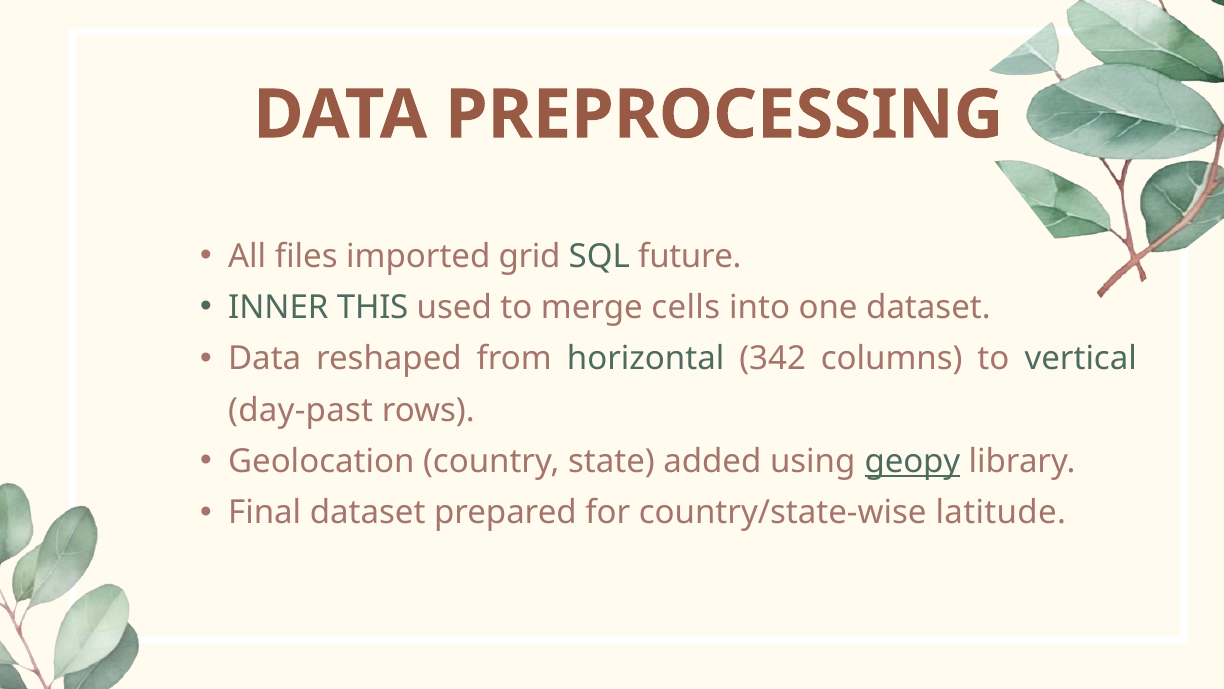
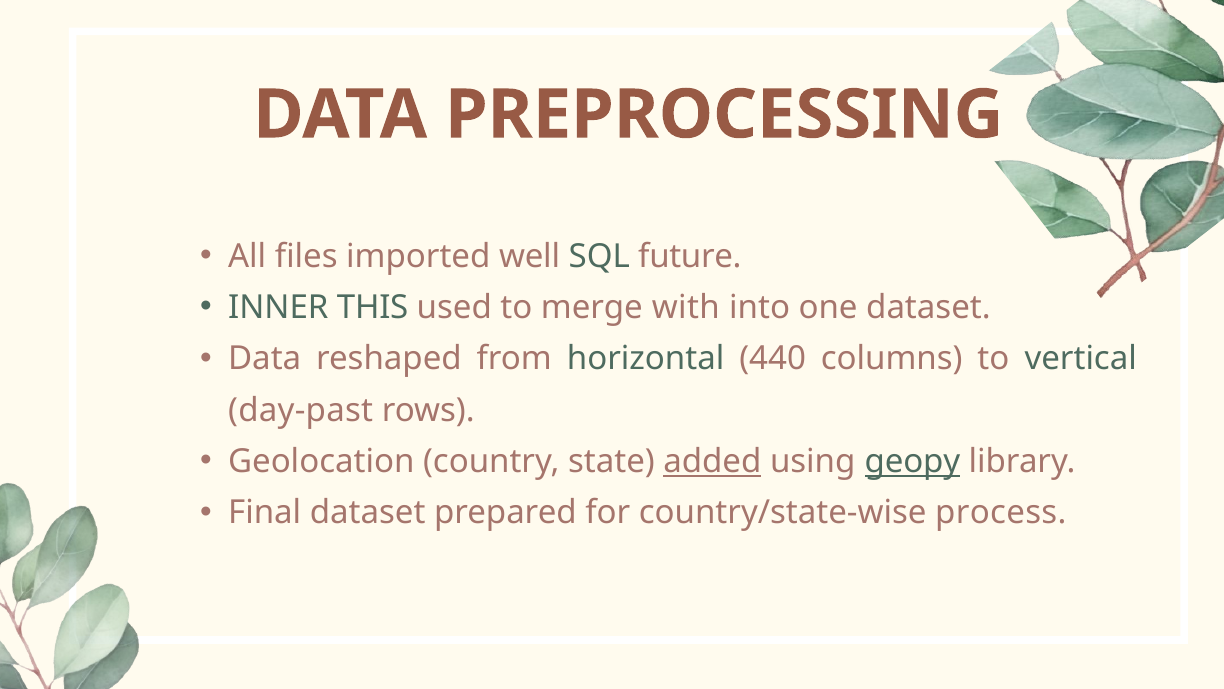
grid: grid -> well
cells: cells -> with
342: 342 -> 440
added underline: none -> present
latitude: latitude -> process
